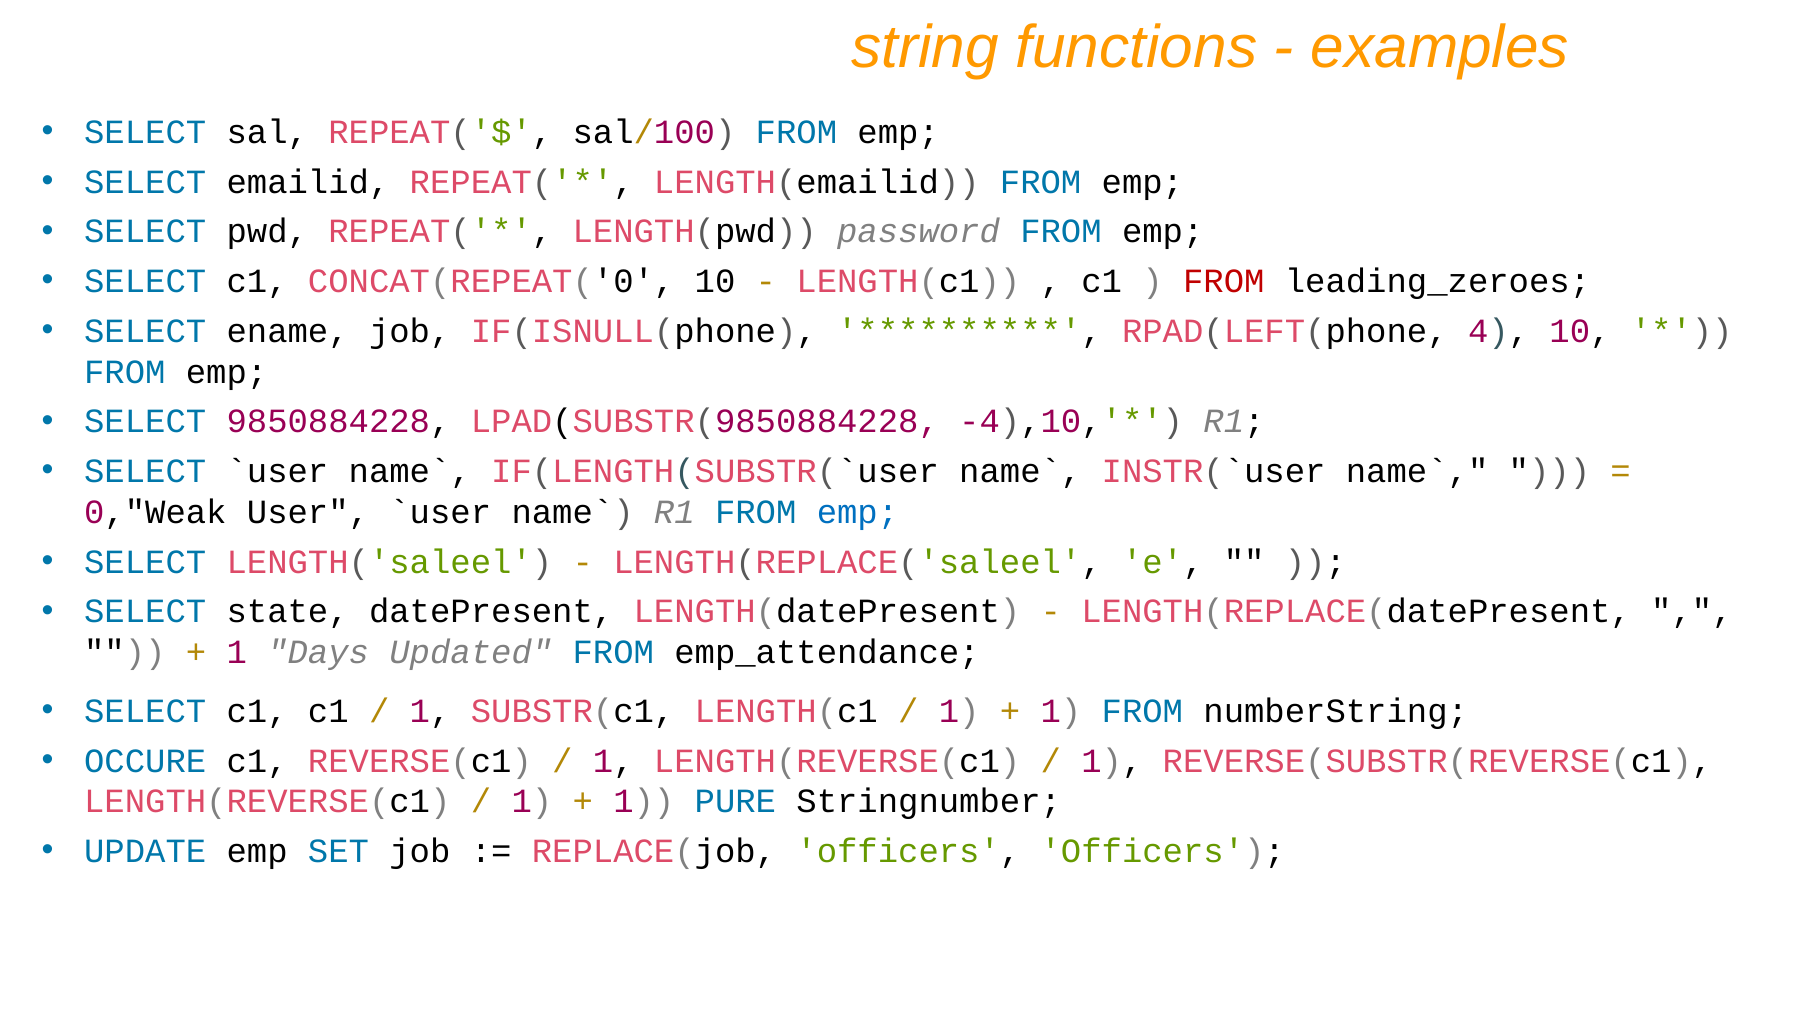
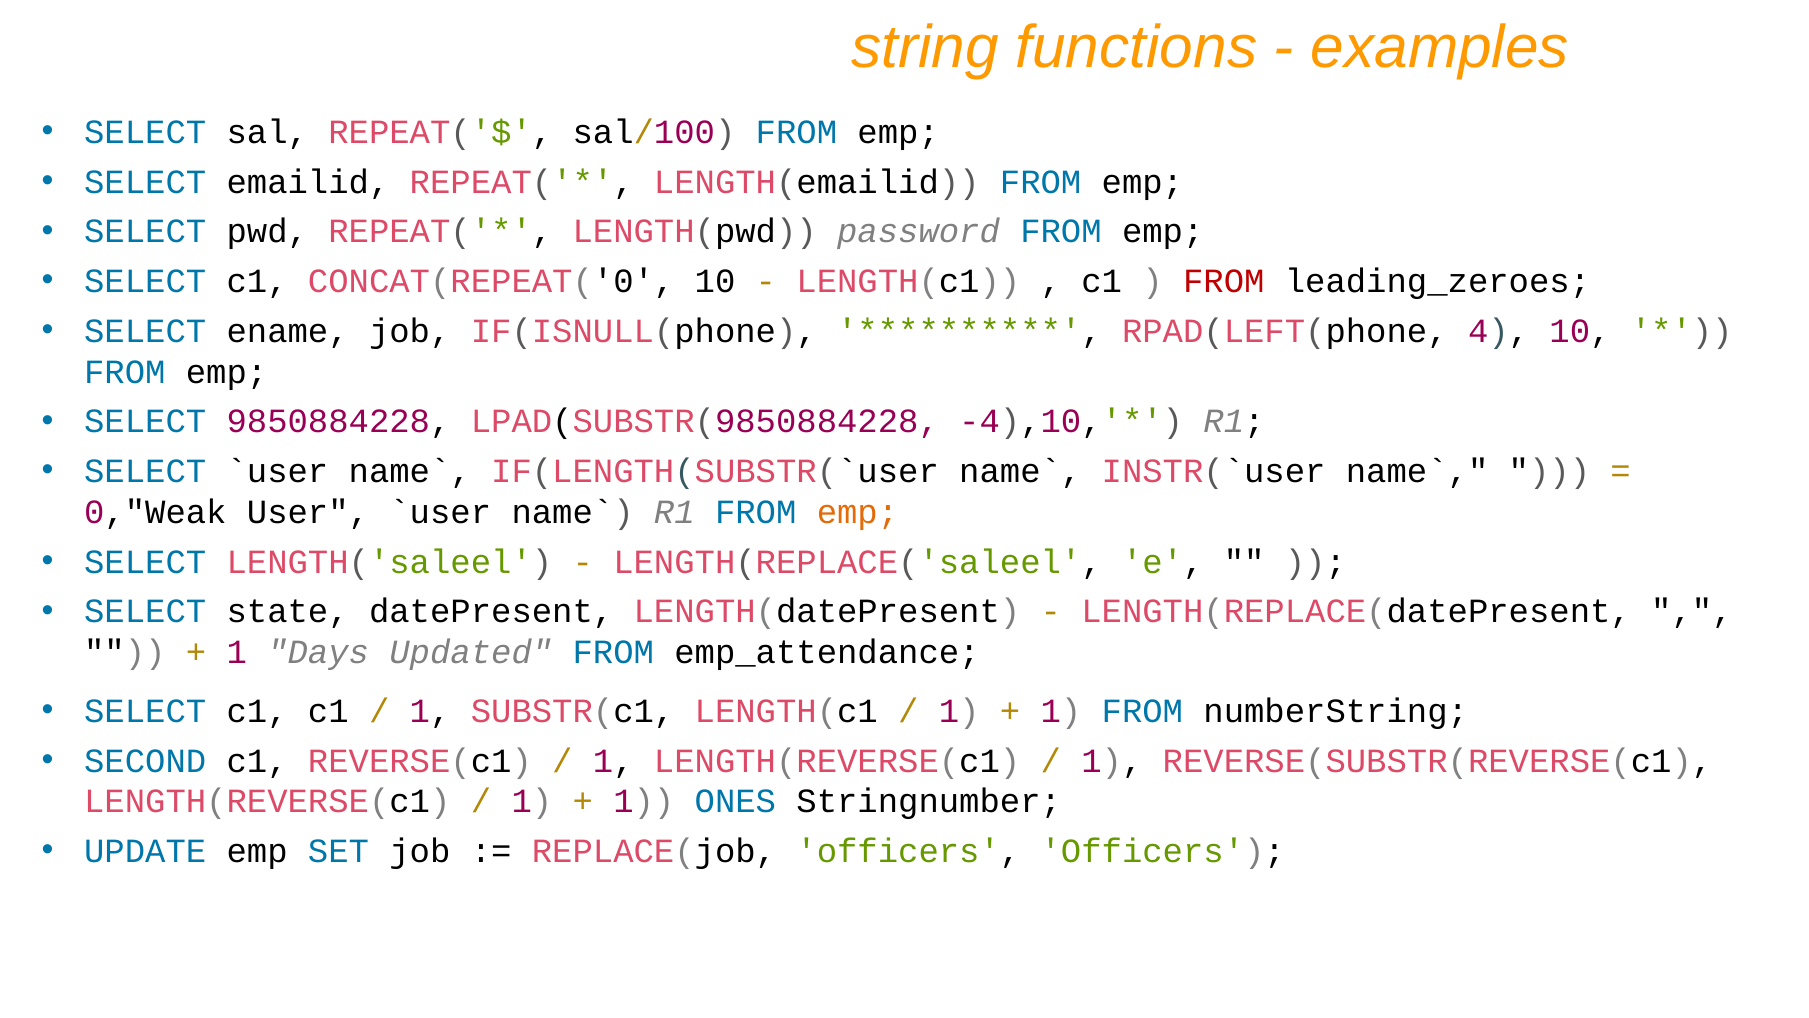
emp at (857, 512) colour: blue -> orange
OCCURE: OCCURE -> SECOND
PURE: PURE -> ONES
